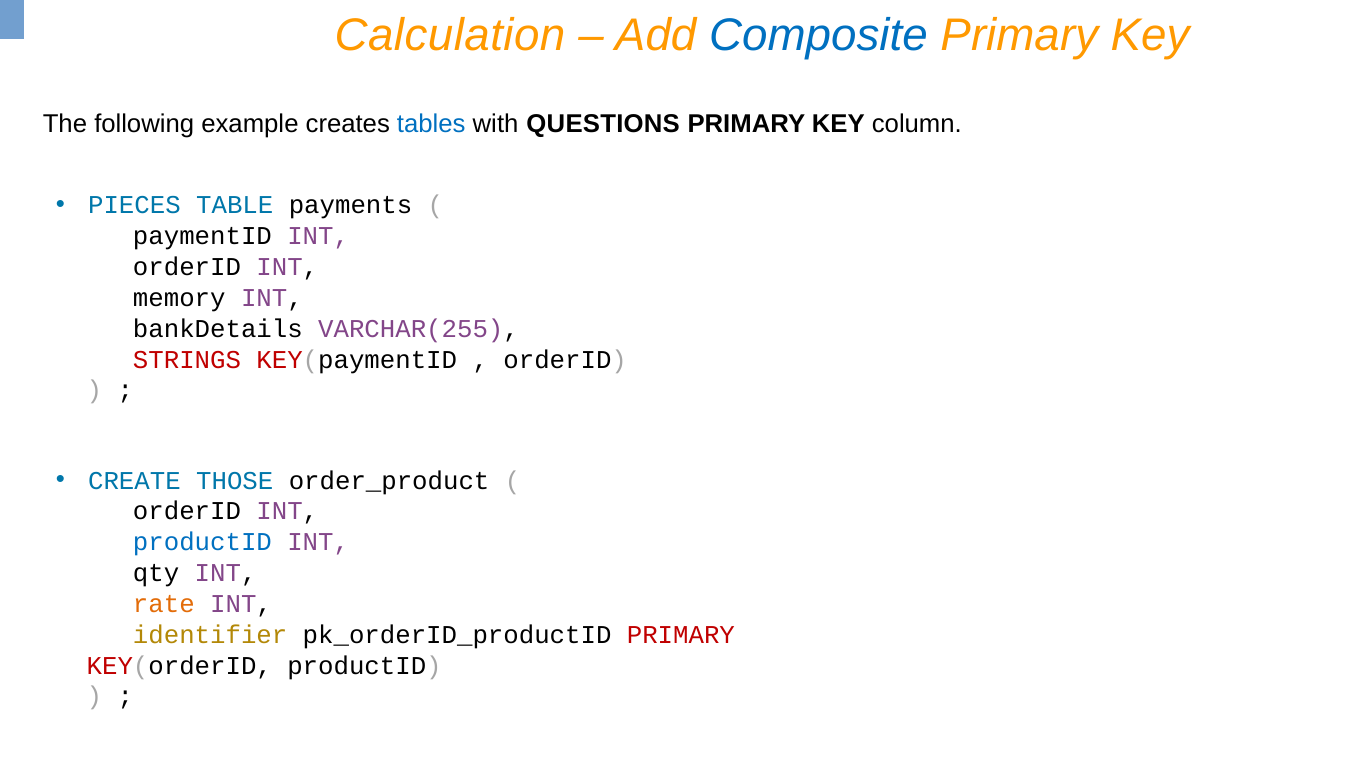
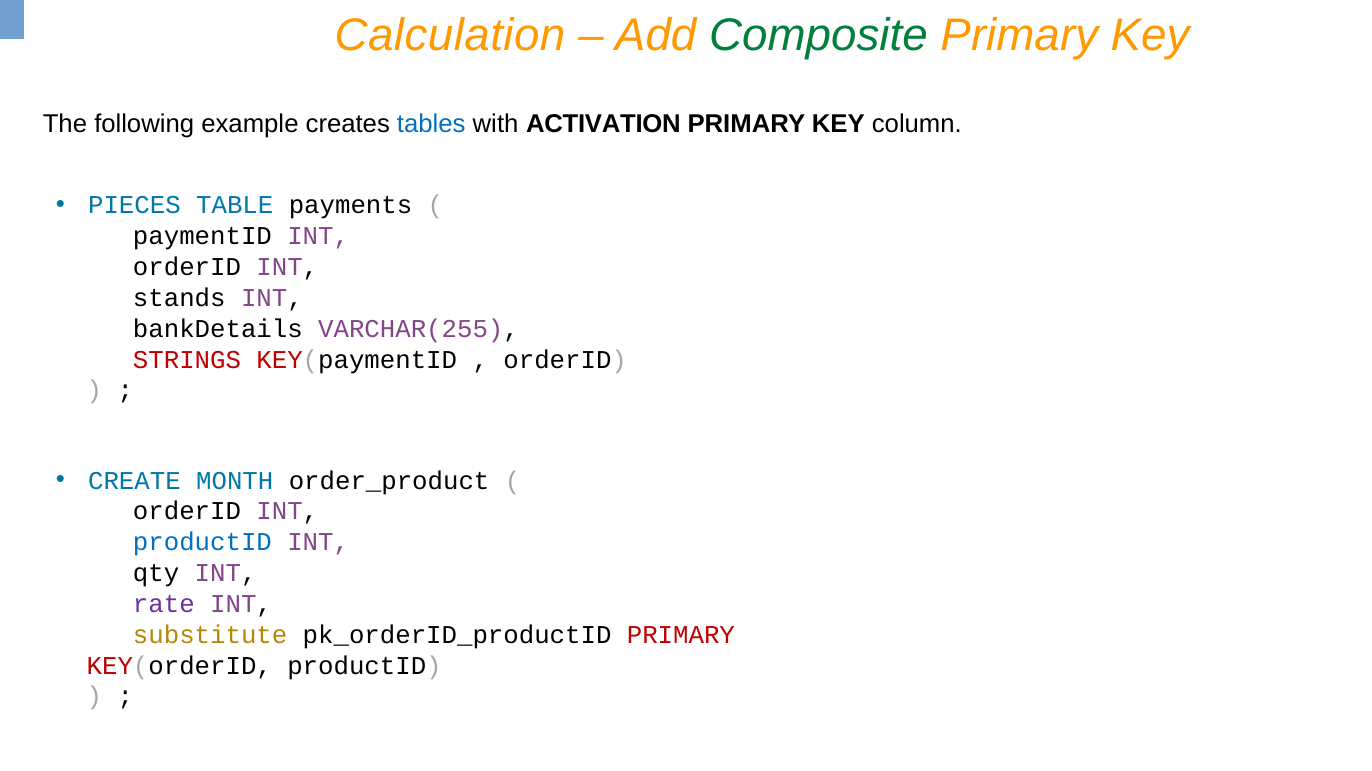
Composite colour: blue -> green
QUESTIONS: QUESTIONS -> ACTIVATION
memory: memory -> stands
THOSE: THOSE -> MONTH
rate colour: orange -> purple
identifier: identifier -> substitute
